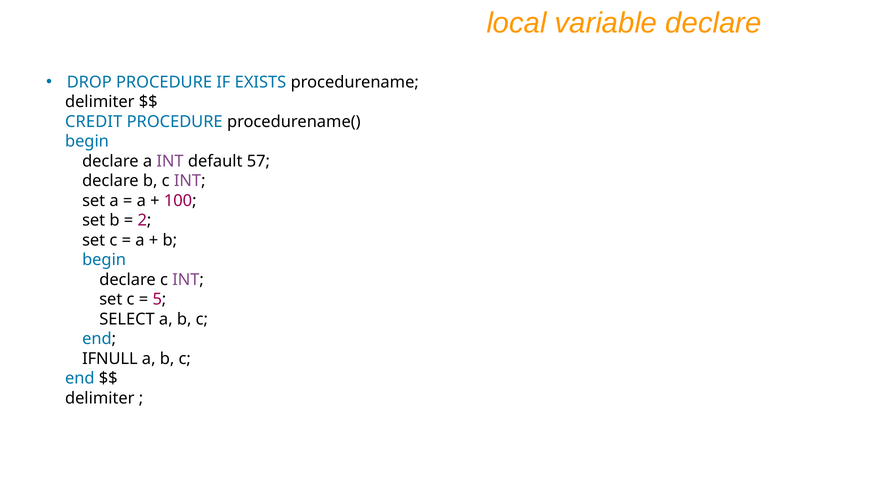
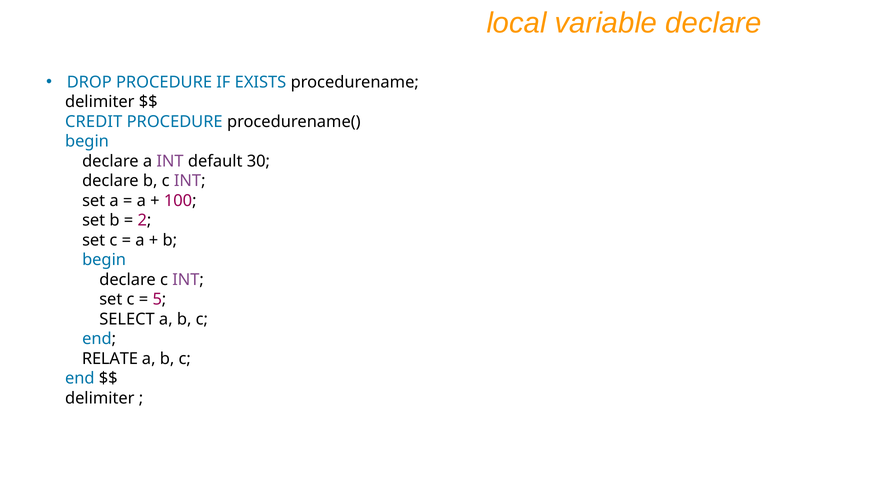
57: 57 -> 30
IFNULL: IFNULL -> RELATE
